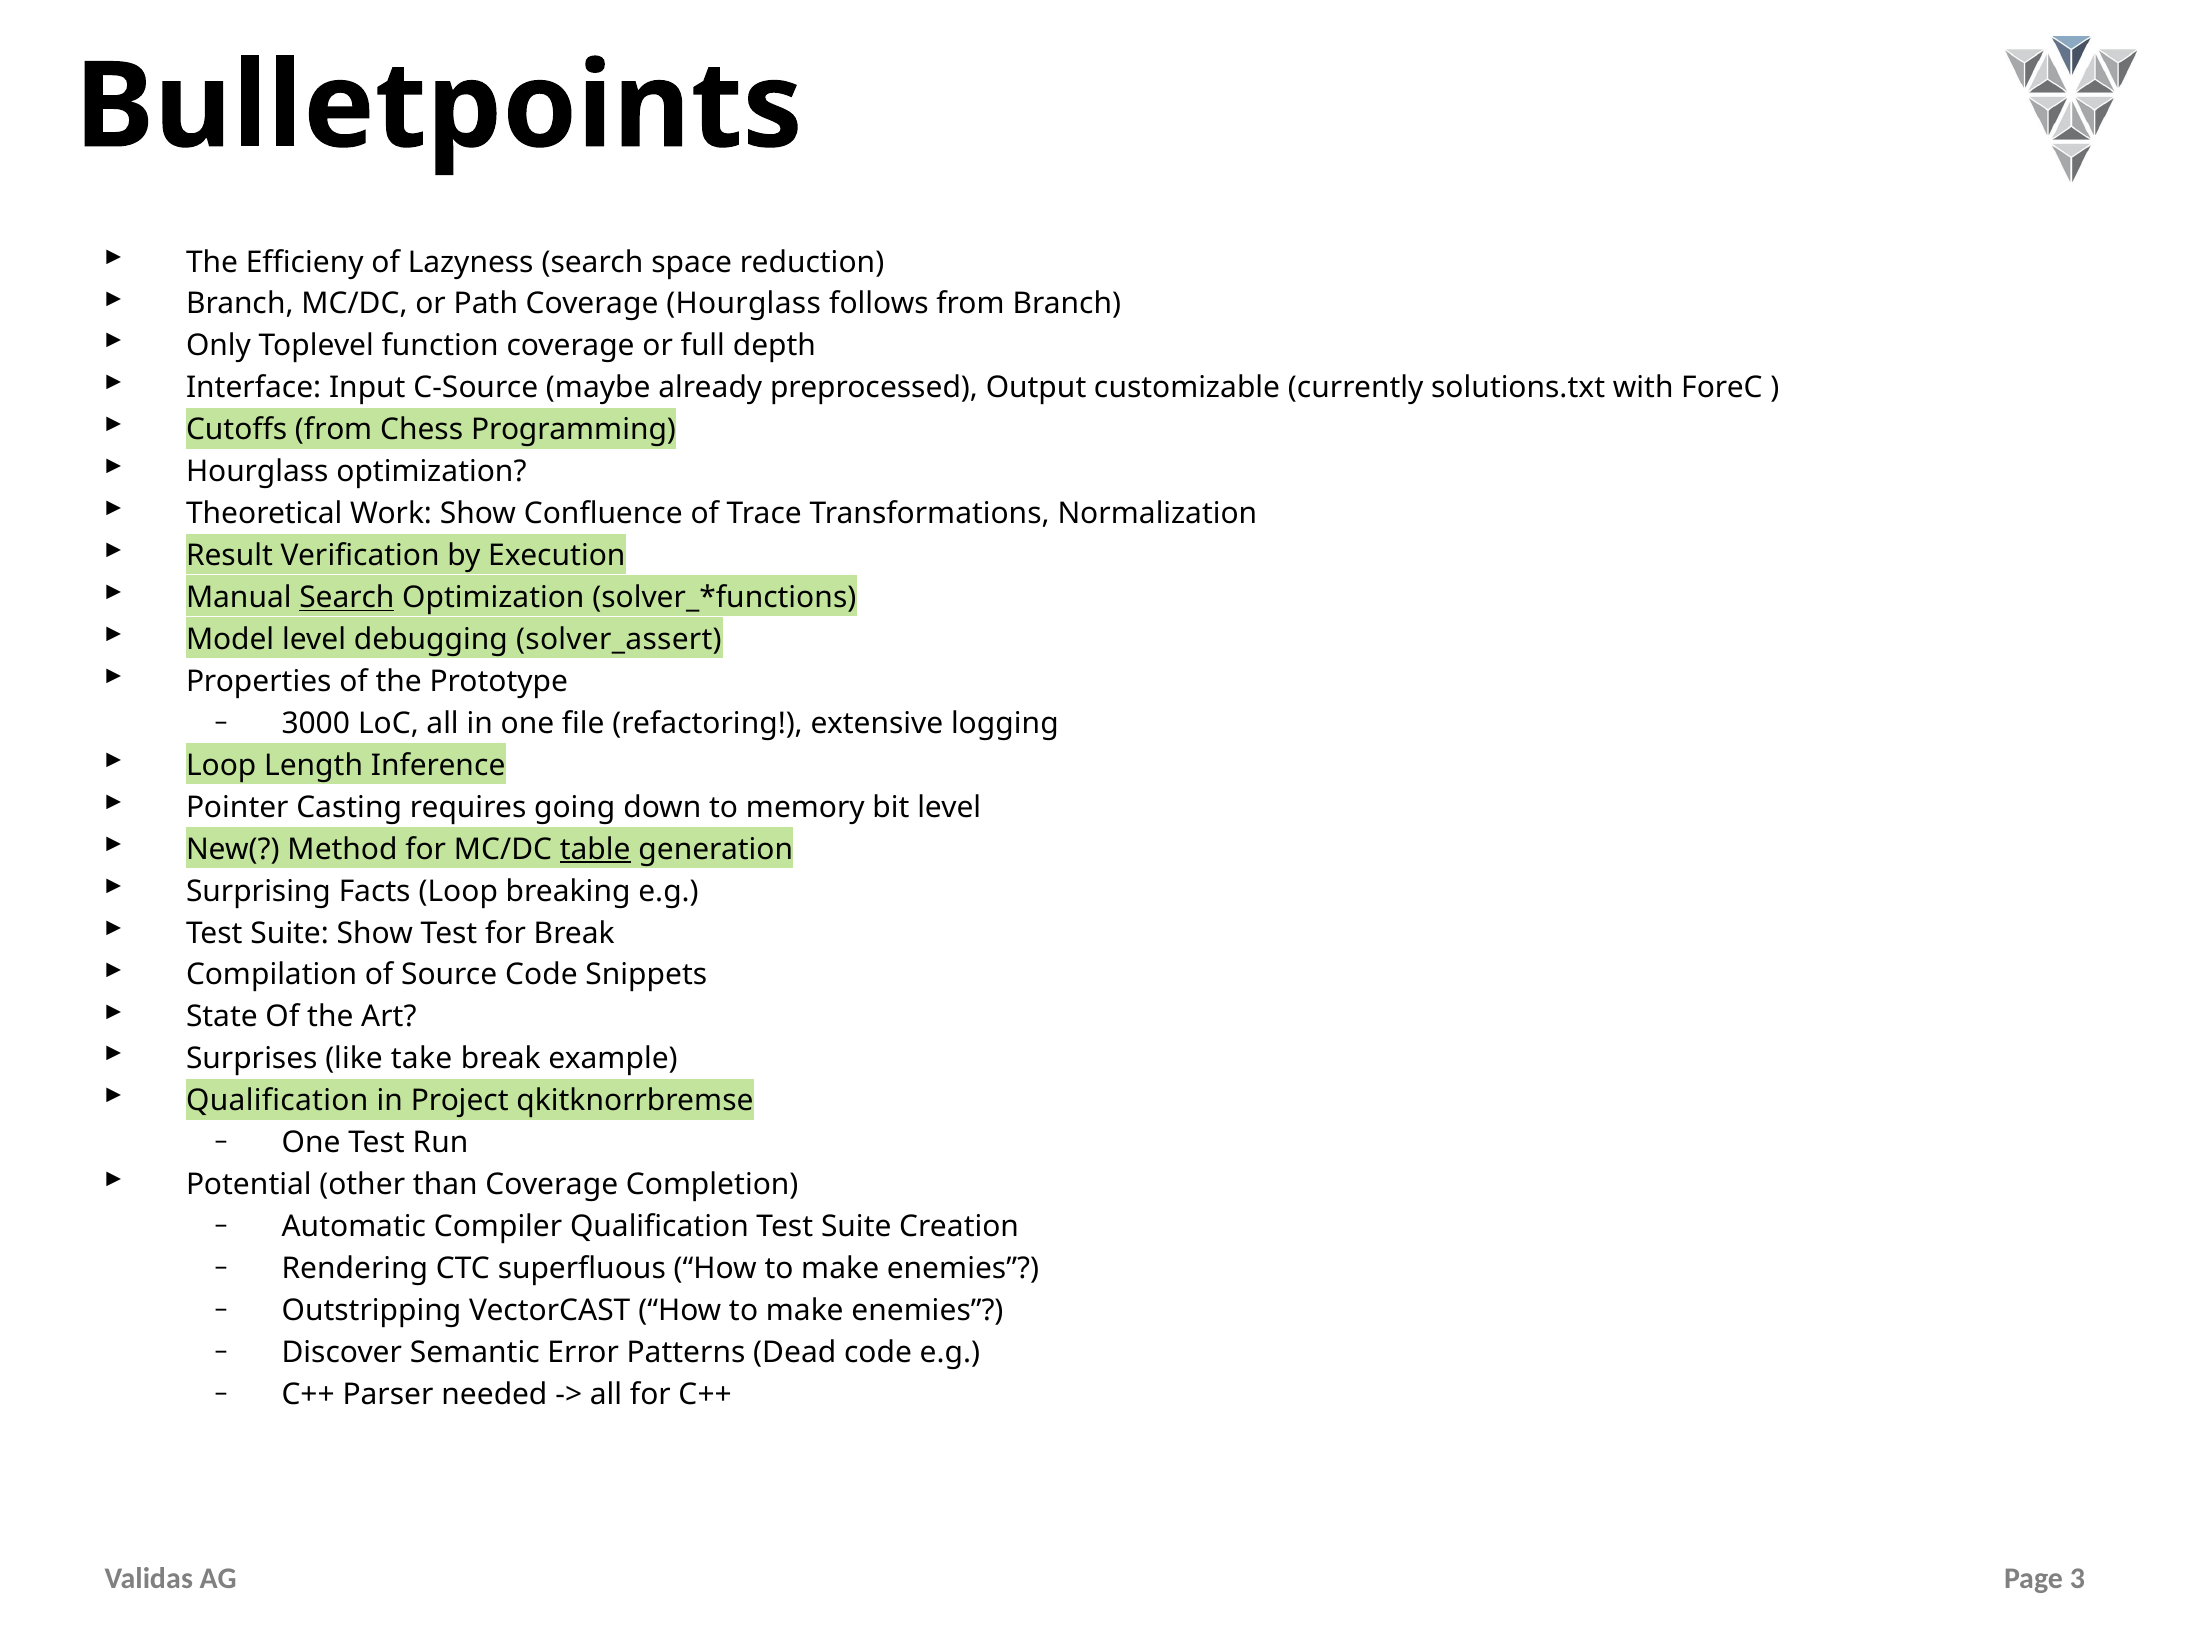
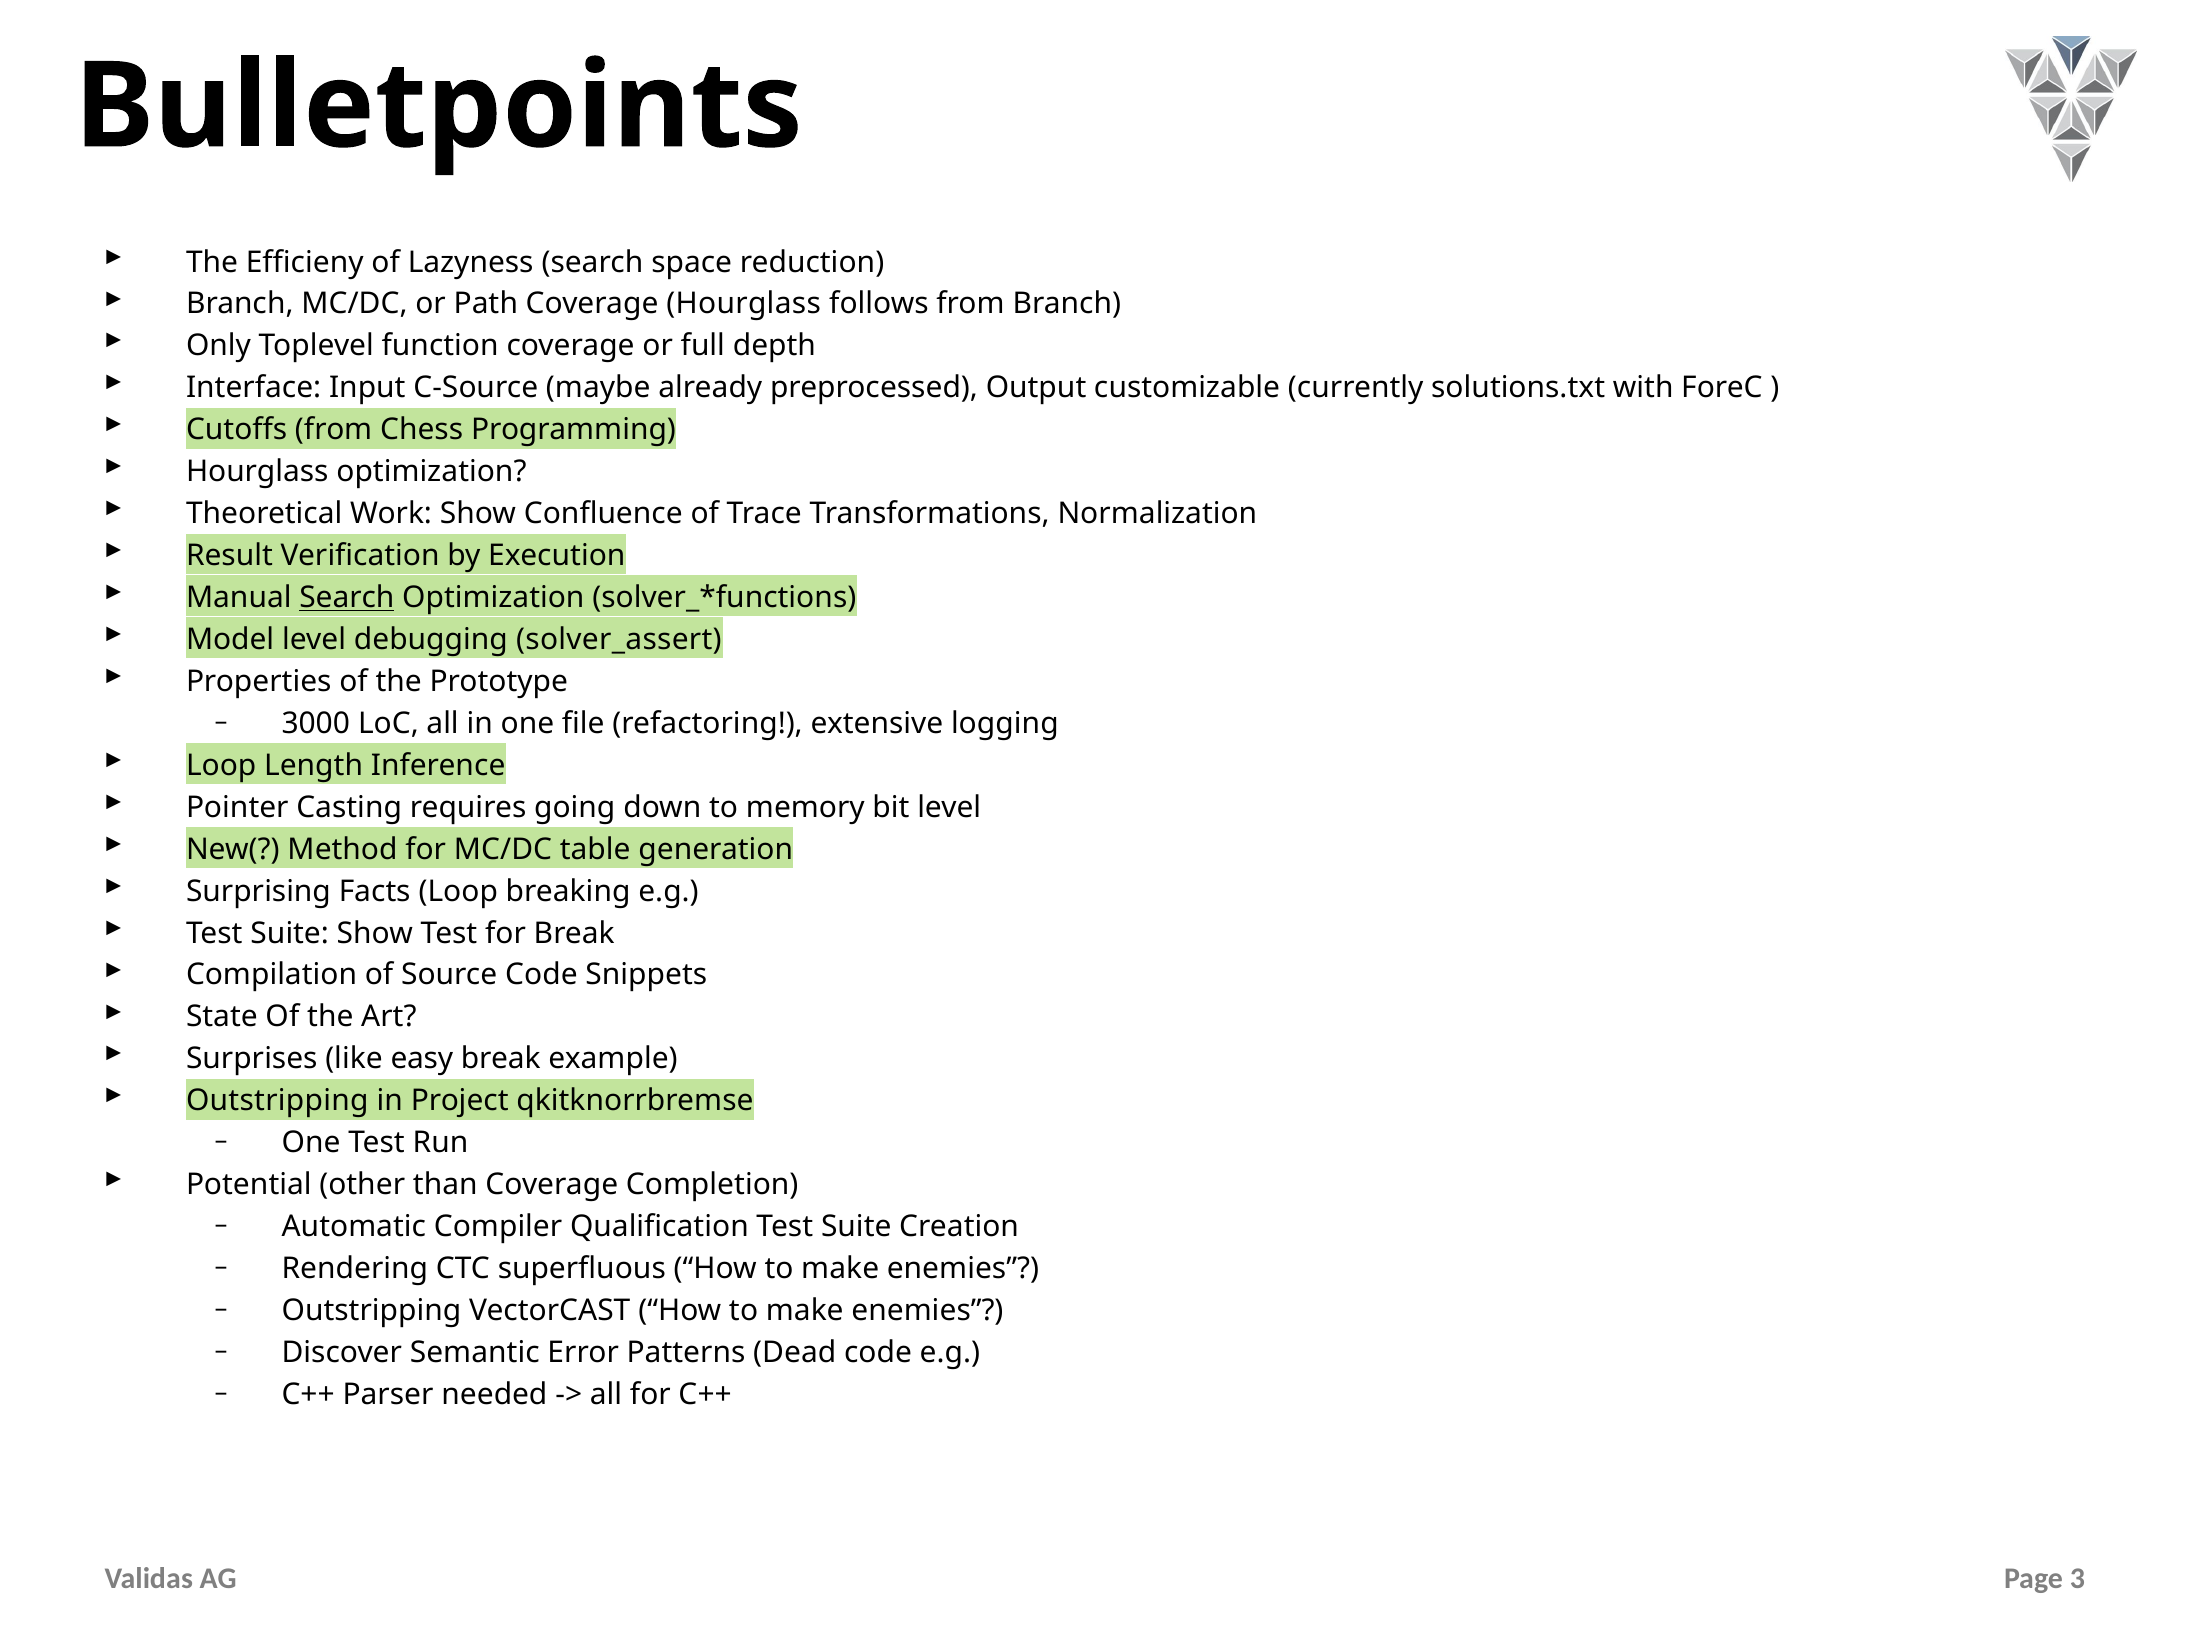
table underline: present -> none
take: take -> easy
Qualification at (277, 1101): Qualification -> Outstripping
